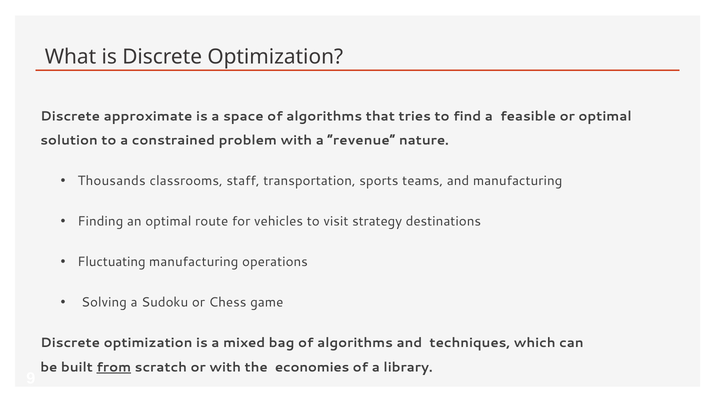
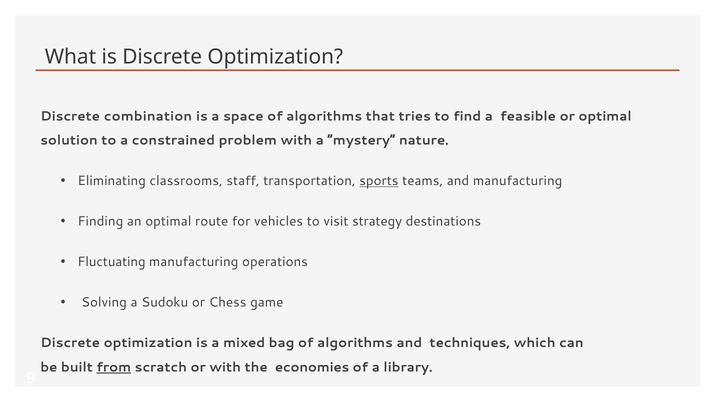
approximate: approximate -> combination
revenue: revenue -> mystery
Thousands: Thousands -> Eliminating
sports underline: none -> present
